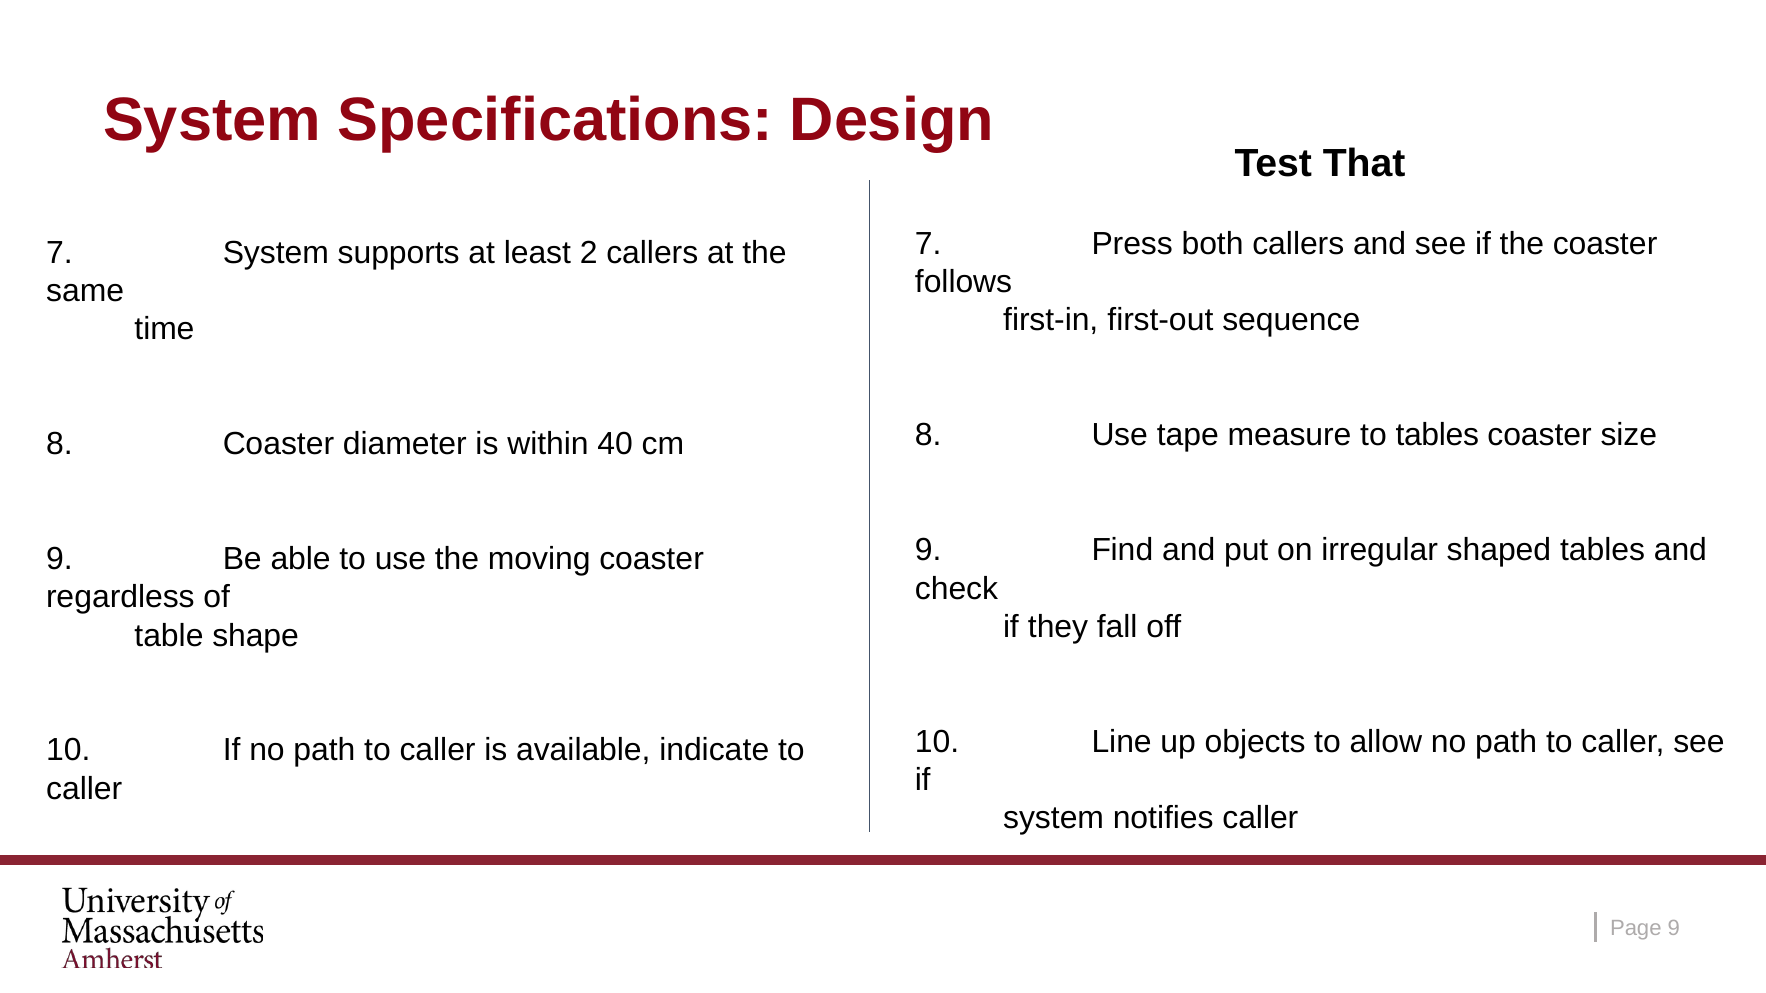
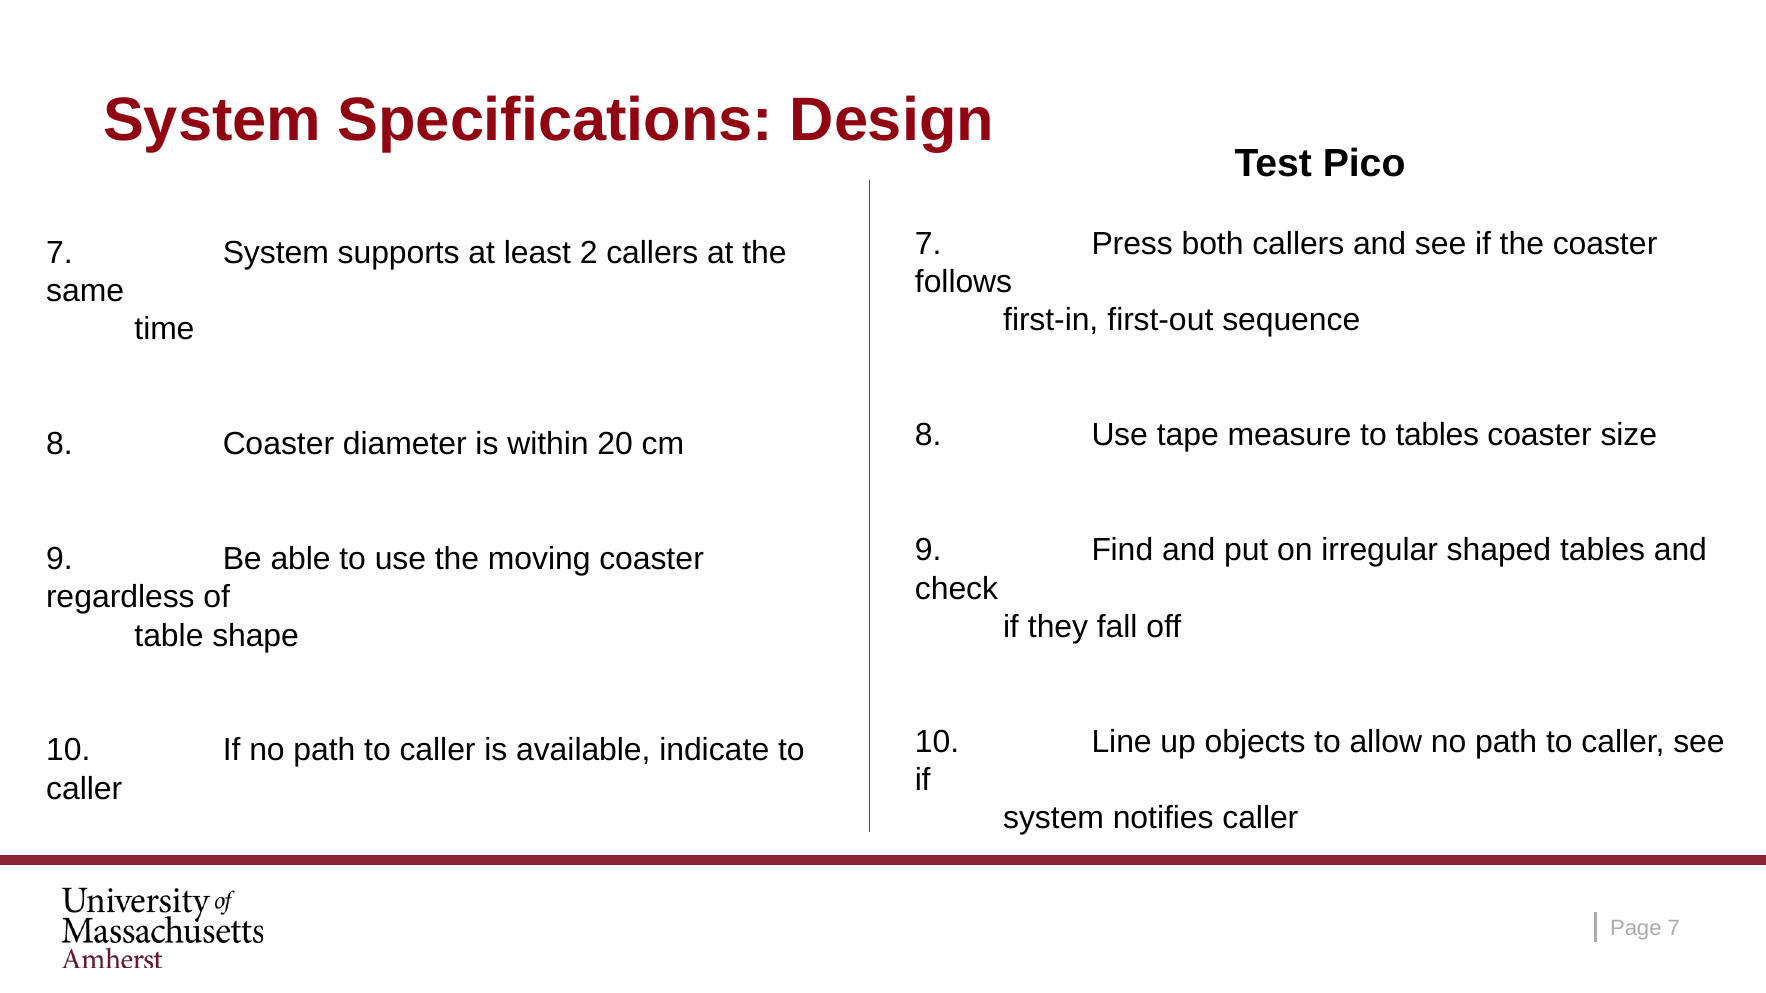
That: That -> Pico
40: 40 -> 20
Page 9: 9 -> 7
